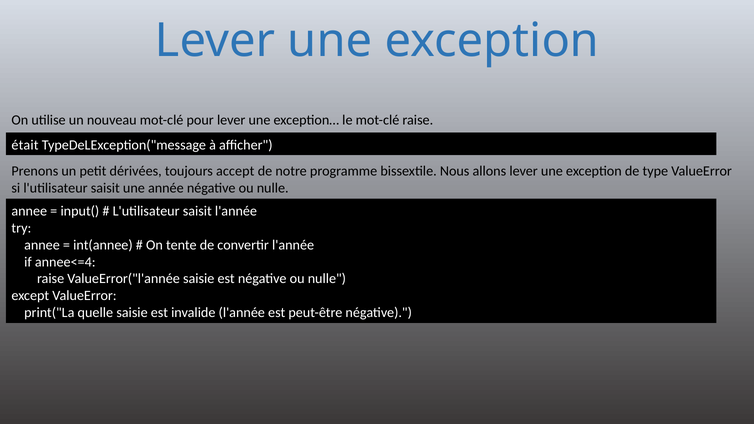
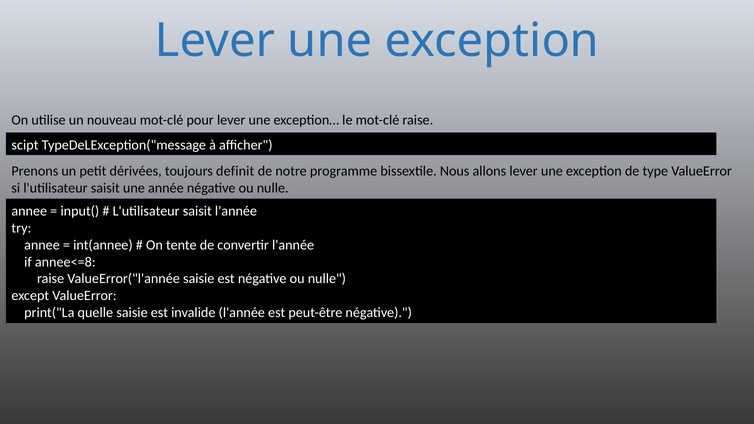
était: était -> scipt
accept: accept -> definit
annee<=4: annee<=4 -> annee<=8
